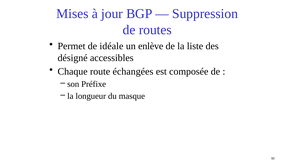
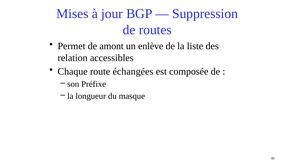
idéale: idéale -> amont
désigné: désigné -> relation
